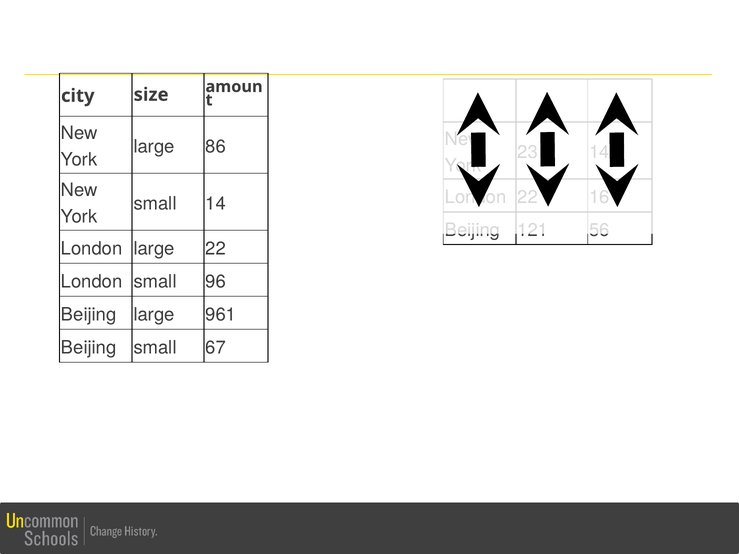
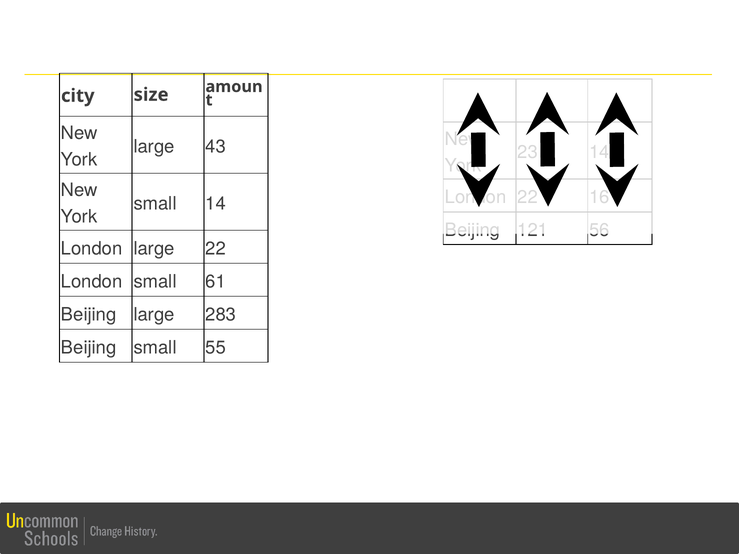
86: 86 -> 43
96: 96 -> 61
961: 961 -> 283
67: 67 -> 55
